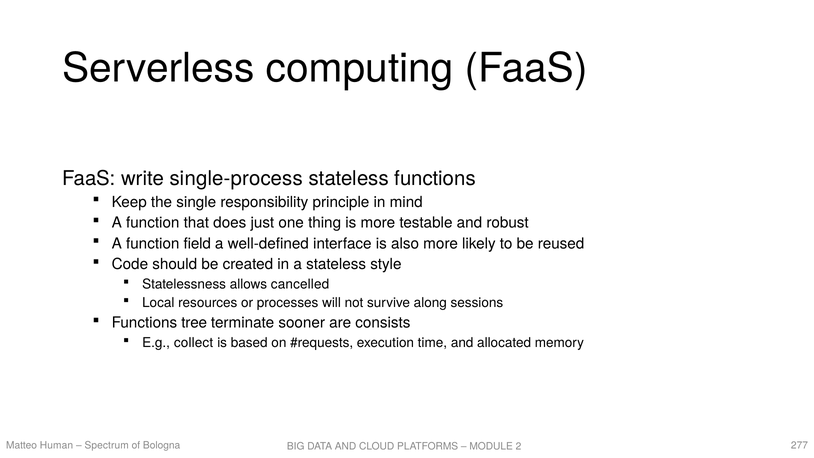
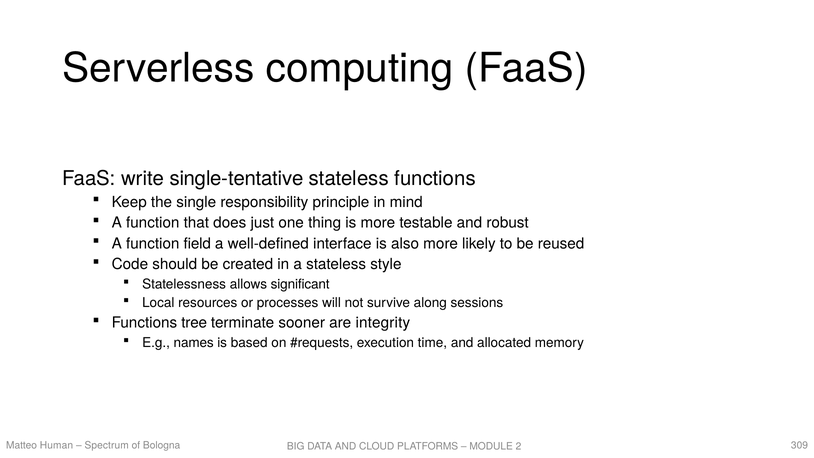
single-process: single-process -> single-tentative
cancelled: cancelled -> significant
consists: consists -> integrity
collect: collect -> names
277: 277 -> 309
